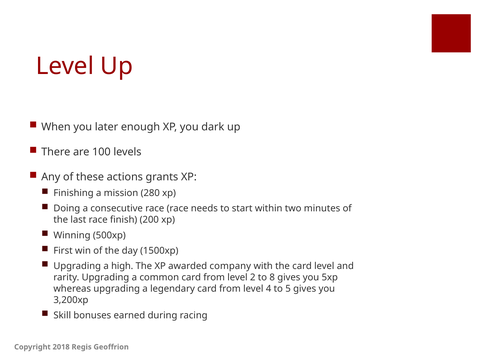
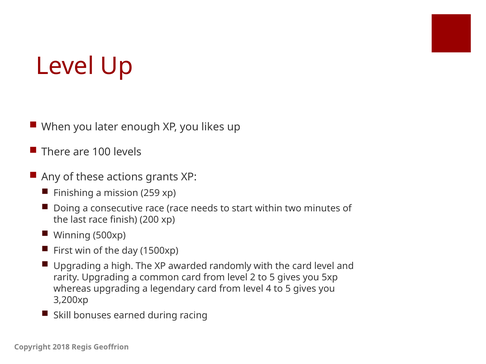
dark: dark -> likes
280: 280 -> 259
company: company -> randomly
2 to 8: 8 -> 5
